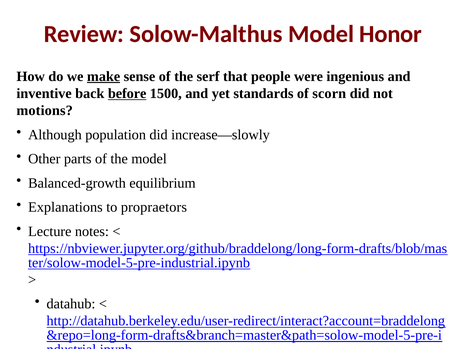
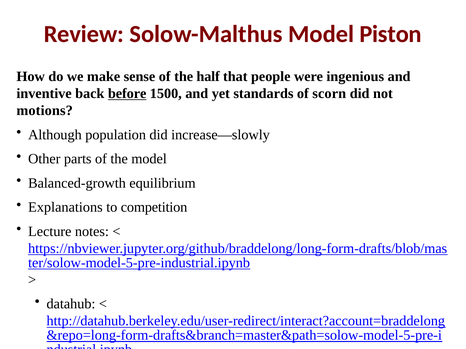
Honor: Honor -> Piston
make underline: present -> none
serf: serf -> half
propraetors: propraetors -> competition
